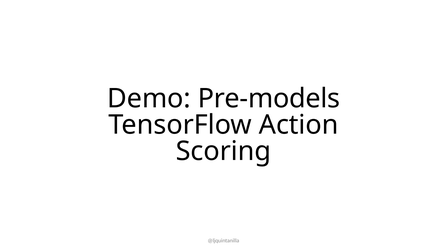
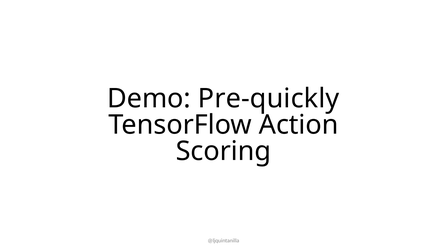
Pre-models: Pre-models -> Pre-quickly
